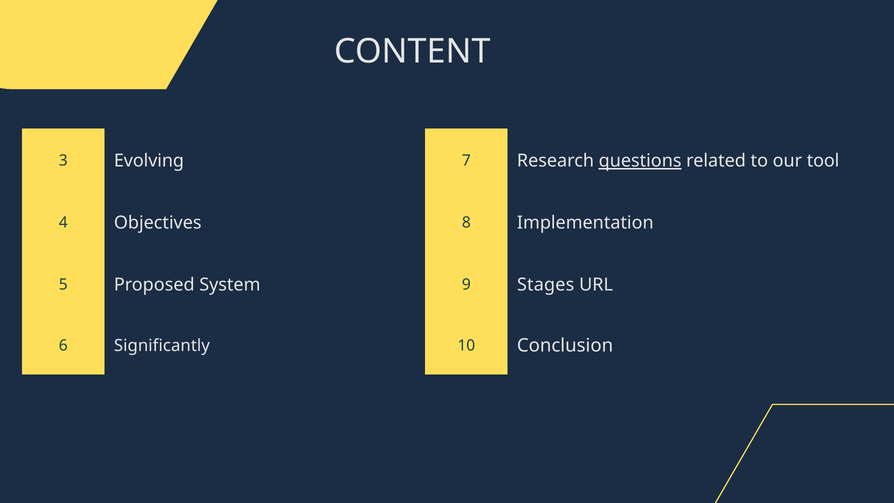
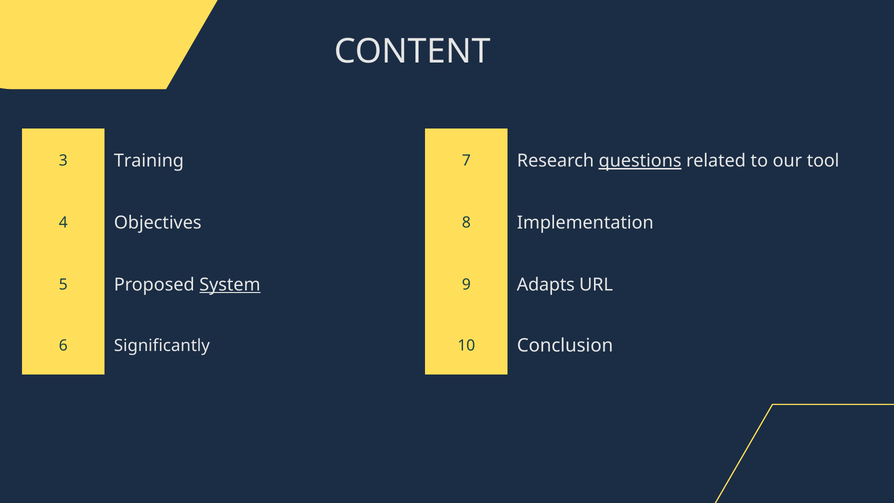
Evolving: Evolving -> Training
System underline: none -> present
Stages: Stages -> Adapts
